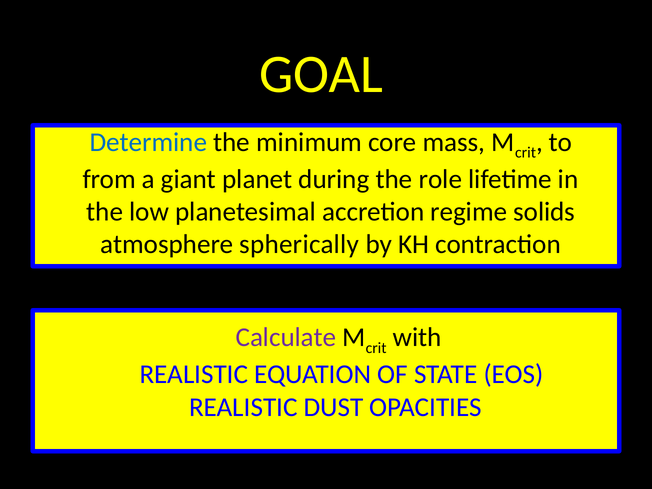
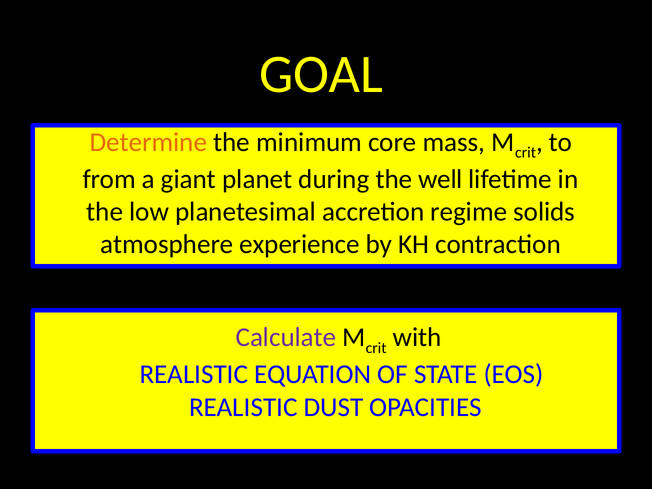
Determine colour: blue -> orange
role: role -> well
spherically: spherically -> experience
